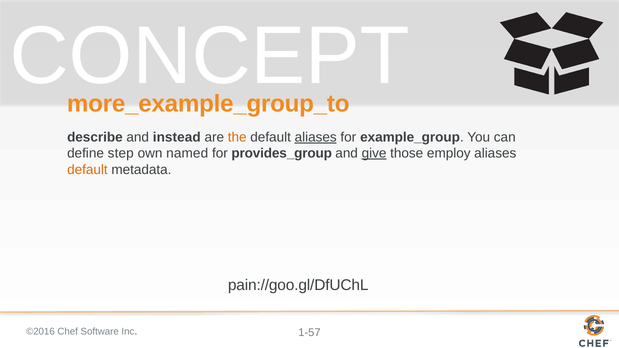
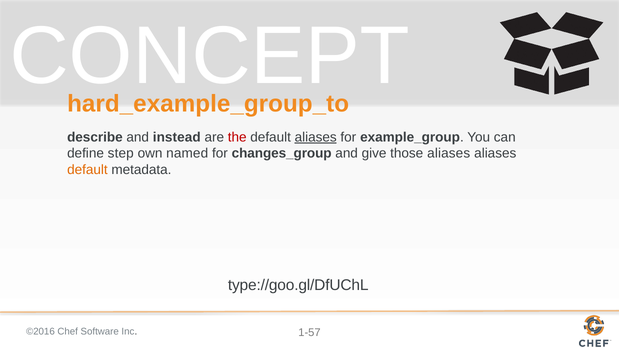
more_example_group_to: more_example_group_to -> hard_example_group_to
the colour: orange -> red
provides_group: provides_group -> changes_group
give underline: present -> none
those employ: employ -> aliases
pain://goo.gl/DfUChL: pain://goo.gl/DfUChL -> type://goo.gl/DfUChL
